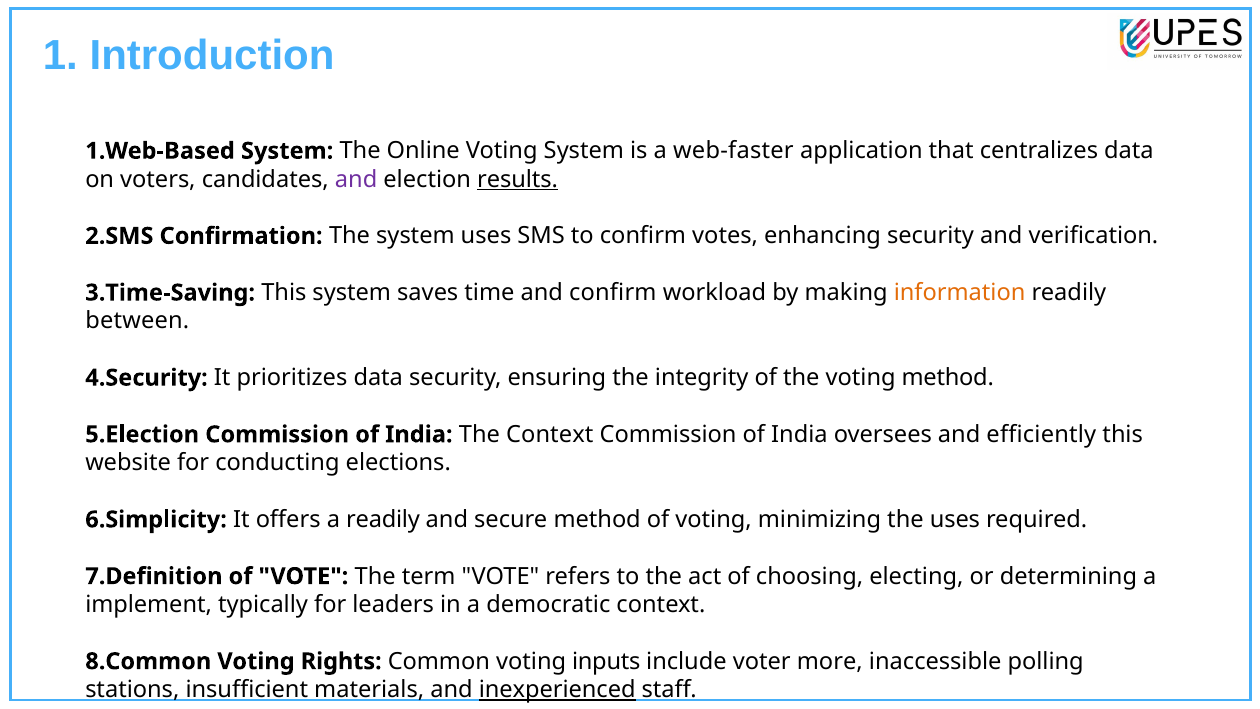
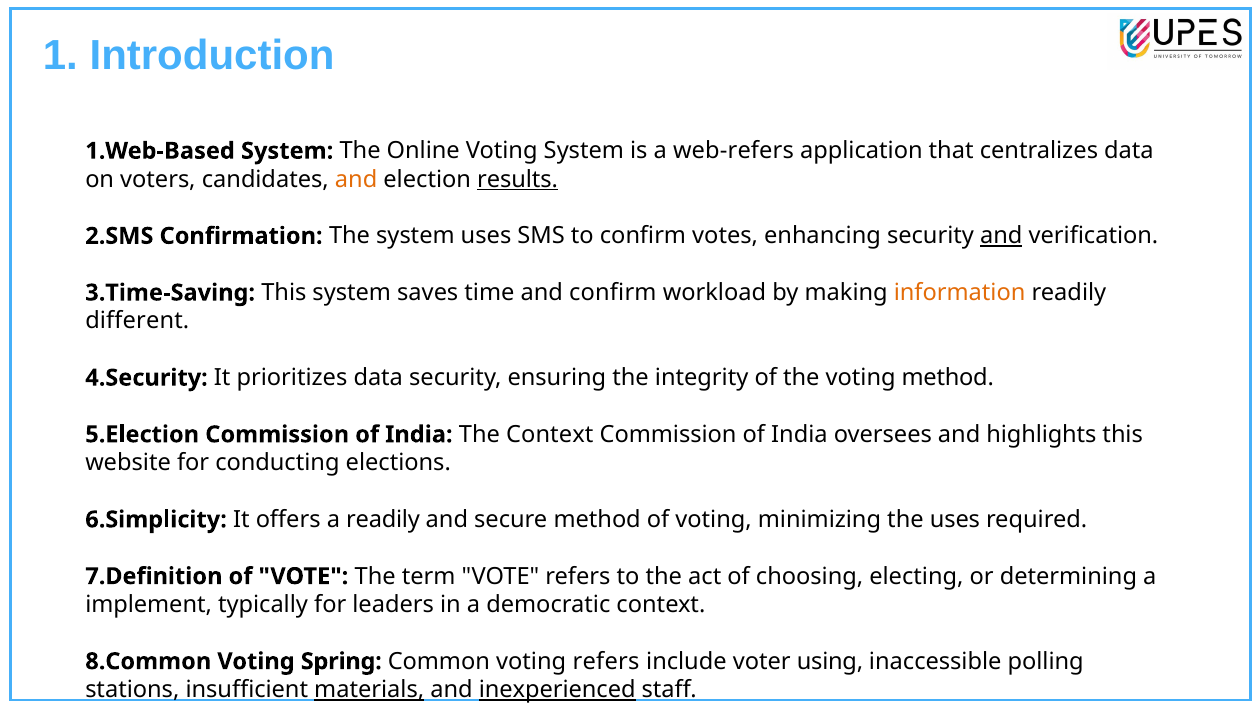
web-faster: web-faster -> web-refers
and at (356, 179) colour: purple -> orange
and at (1001, 236) underline: none -> present
between: between -> different
efficiently: efficiently -> highlights
Rights: Rights -> Spring
voting inputs: inputs -> refers
more: more -> using
materials underline: none -> present
